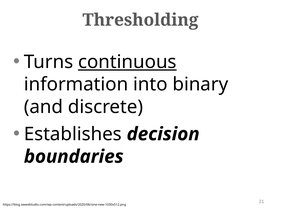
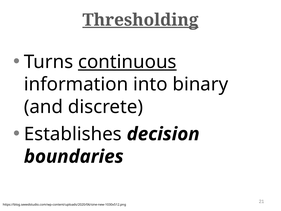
Thresholding underline: none -> present
